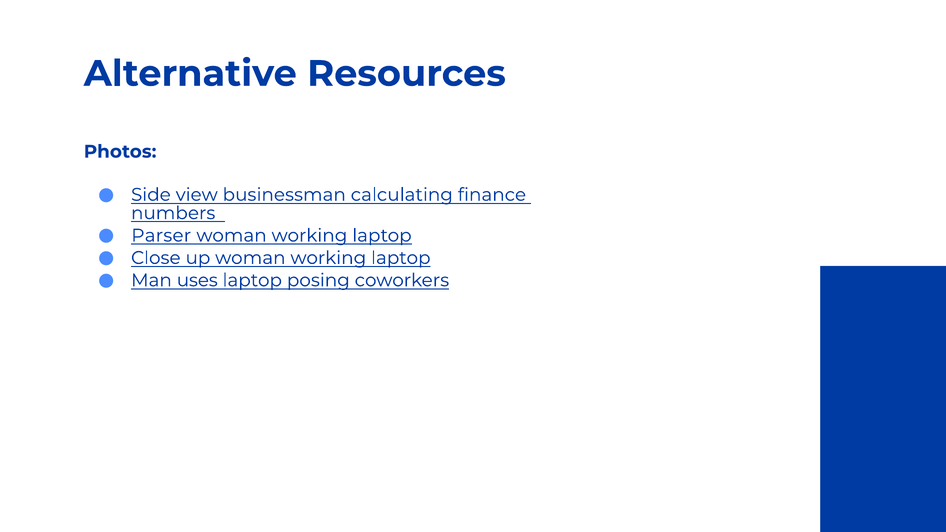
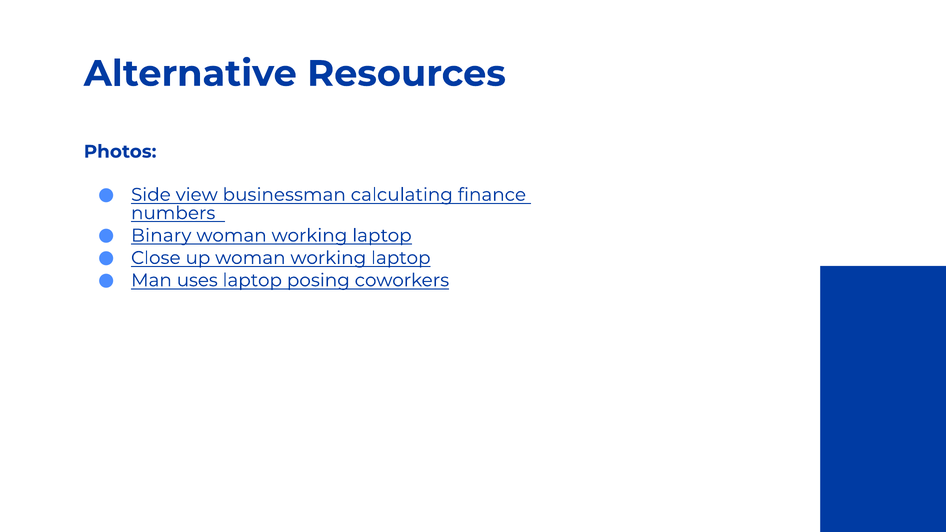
Parser: Parser -> Binary
